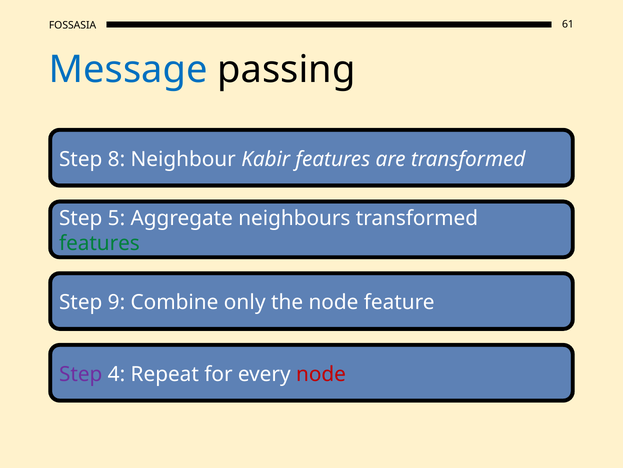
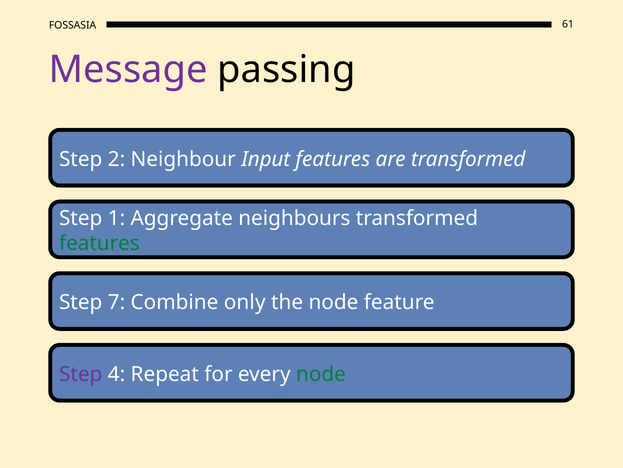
Message colour: blue -> purple
8: 8 -> 2
Kabir: Kabir -> Input
5: 5 -> 1
9: 9 -> 7
node at (321, 374) colour: red -> green
